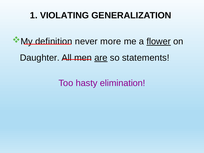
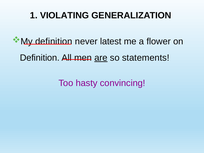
more: more -> latest
flower underline: present -> none
Daughter at (40, 58): Daughter -> Definition
elimination: elimination -> convincing
